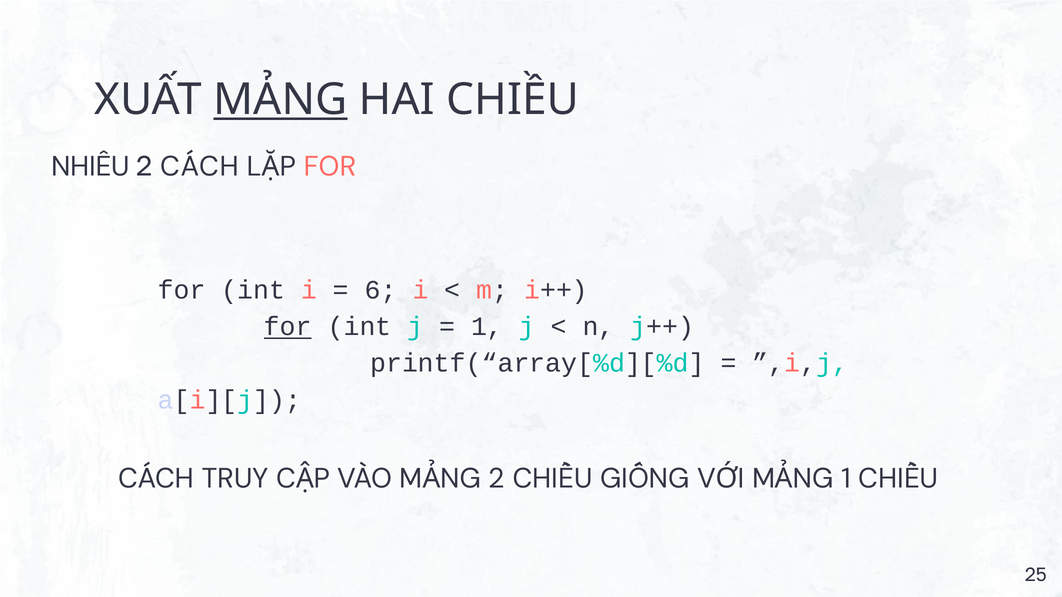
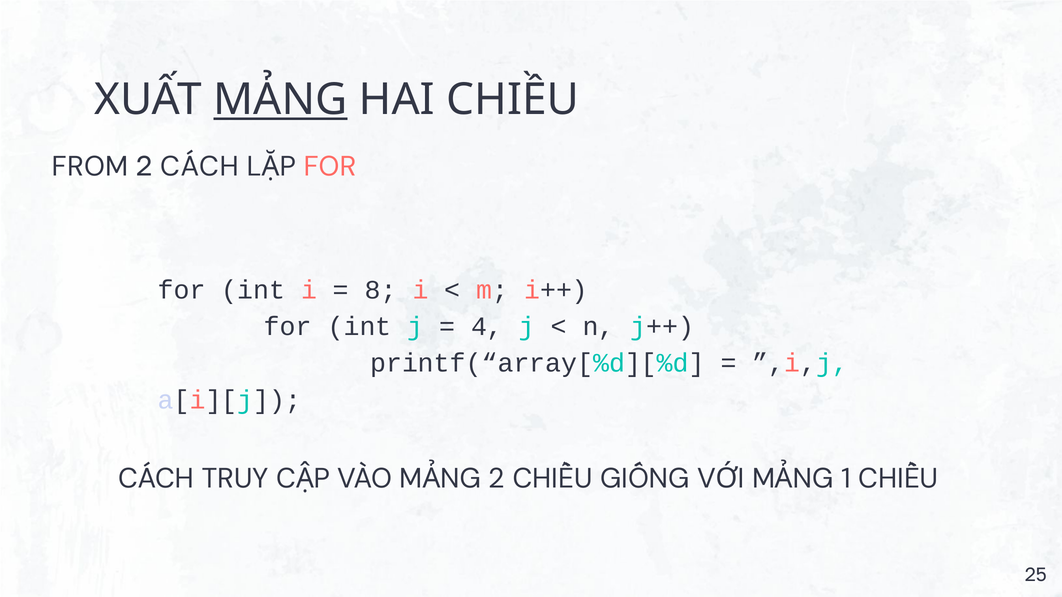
NHIỀU: NHIỀU -> FROM
6: 6 -> 8
for at (288, 327) underline: present -> none
1 at (487, 327): 1 -> 4
